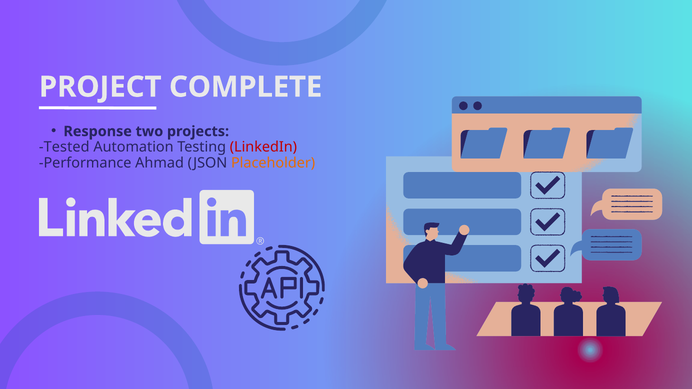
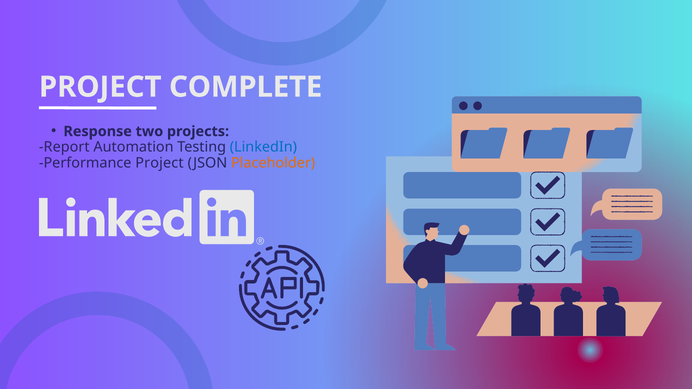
Tested: Tested -> Report
LinkedIn colour: red -> blue
Performance Ahmad: Ahmad -> Project
